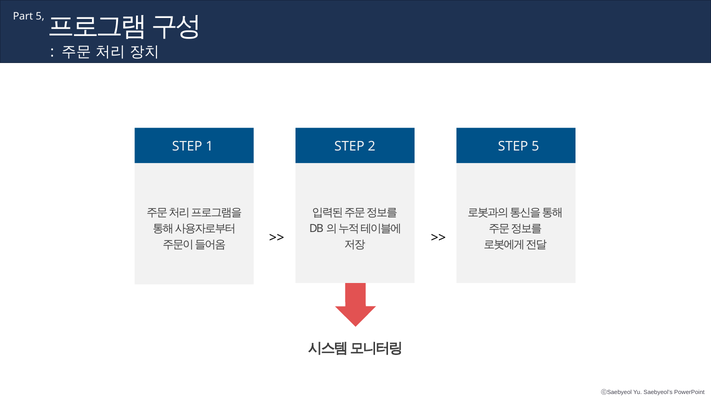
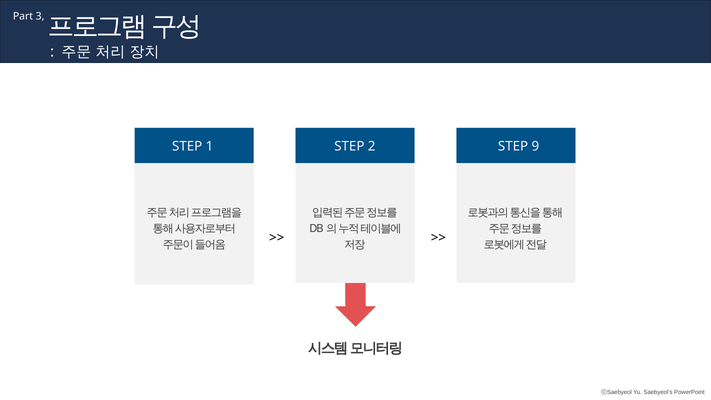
Part 5: 5 -> 3
STEP 5: 5 -> 9
